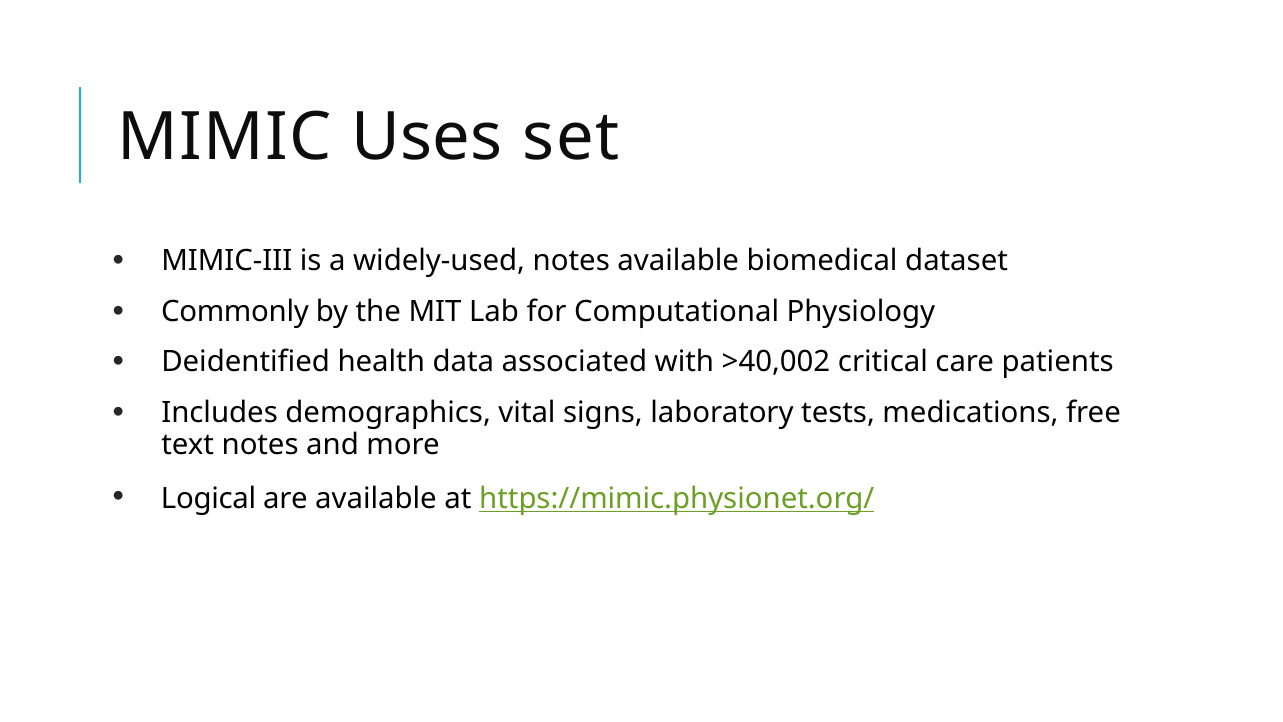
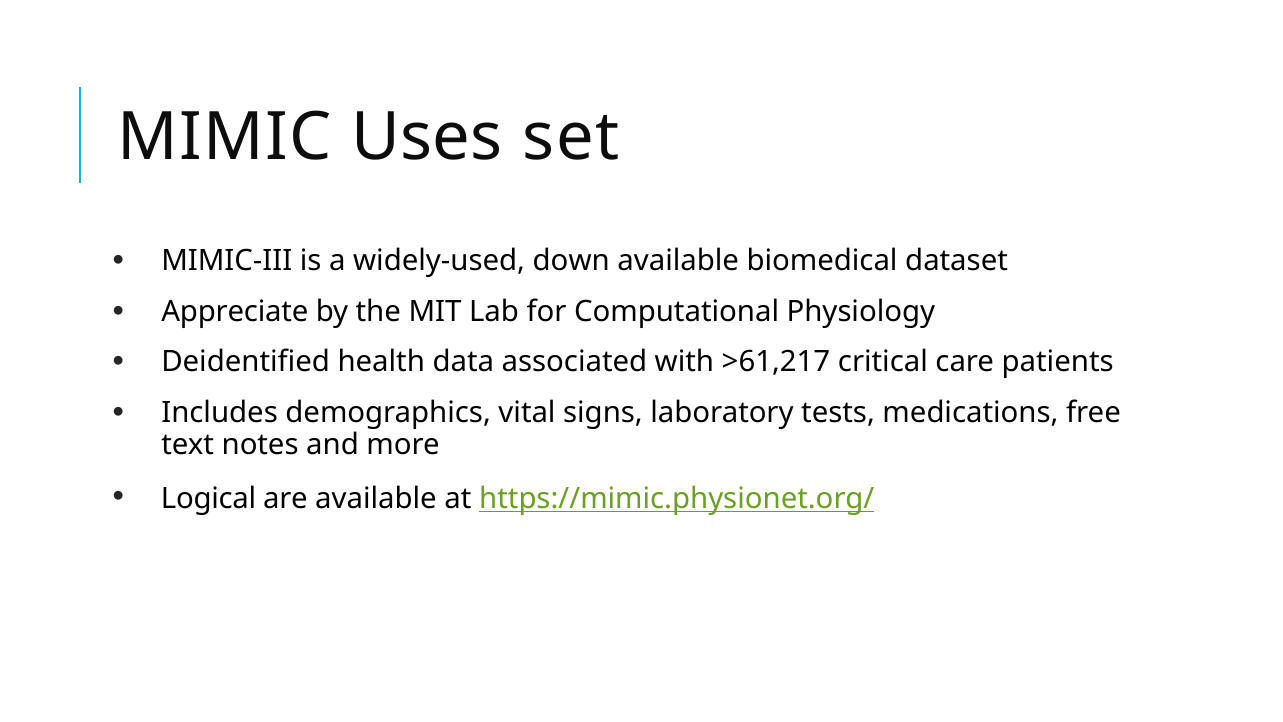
widely-used notes: notes -> down
Commonly: Commonly -> Appreciate
>40,002: >40,002 -> >61,217
